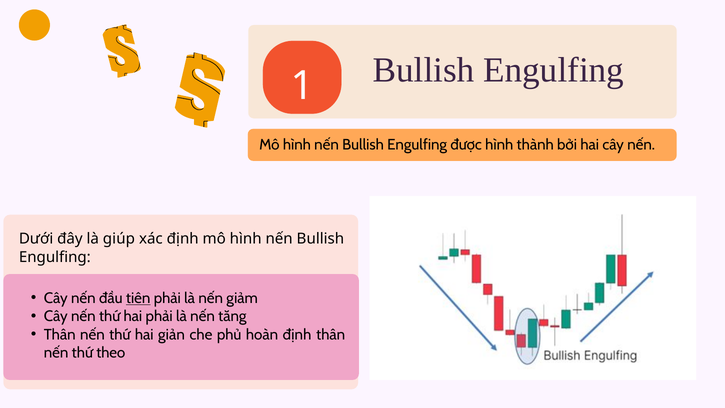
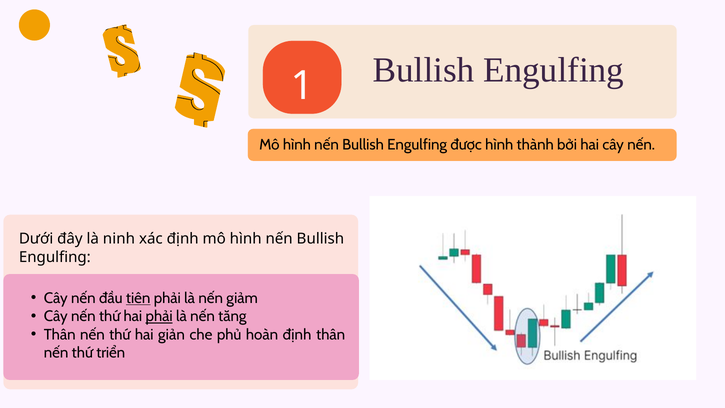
giúp: giúp -> ninh
phải at (159, 316) underline: none -> present
theo: theo -> triển
